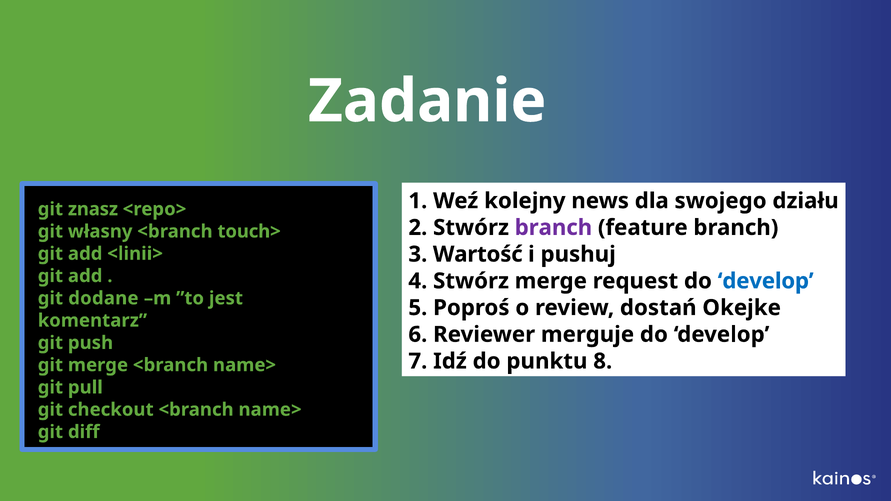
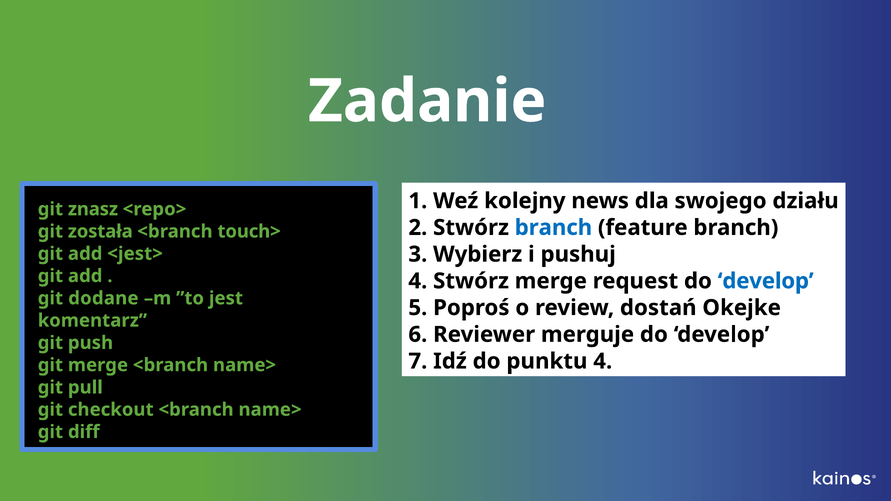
branch at (553, 228) colour: purple -> blue
własny: własny -> została
<linii>: <linii> -> <jest>
Wartość: Wartość -> Wybierz
punktu 8: 8 -> 4
